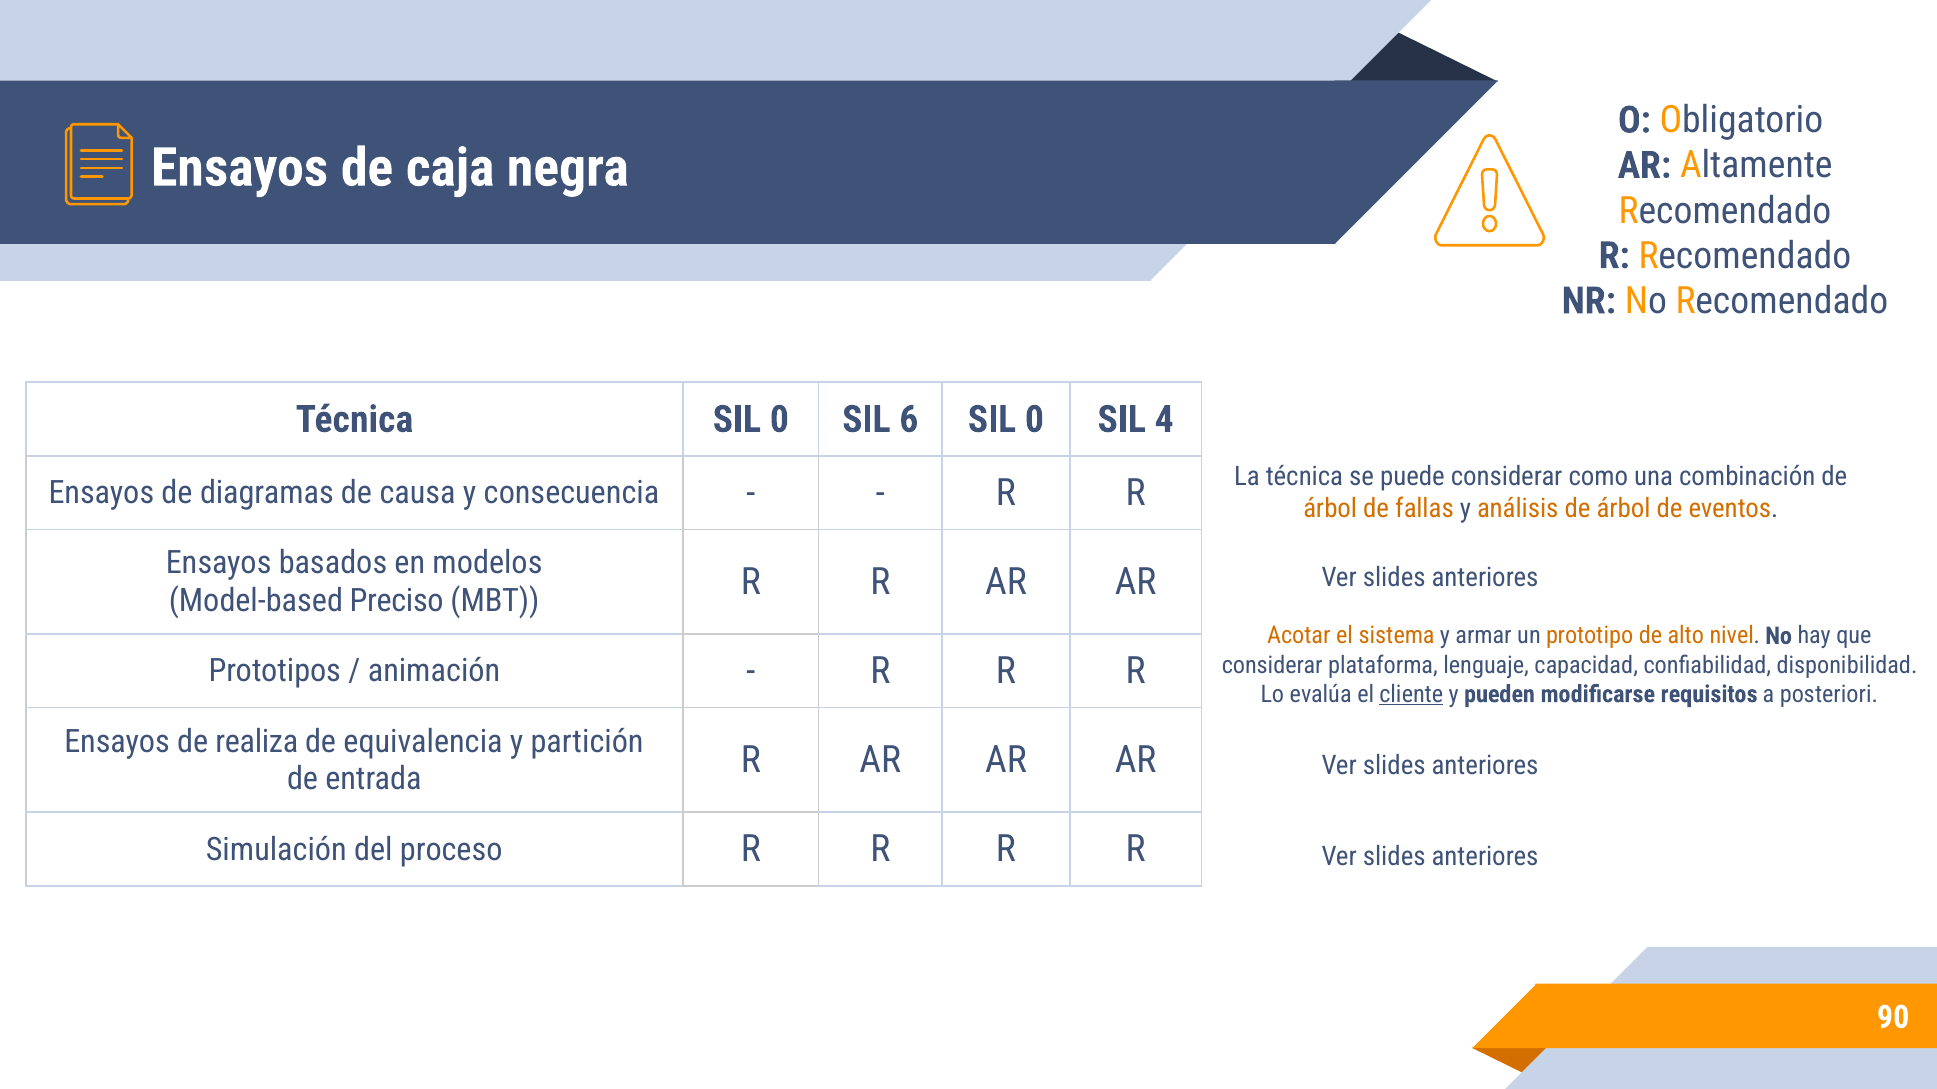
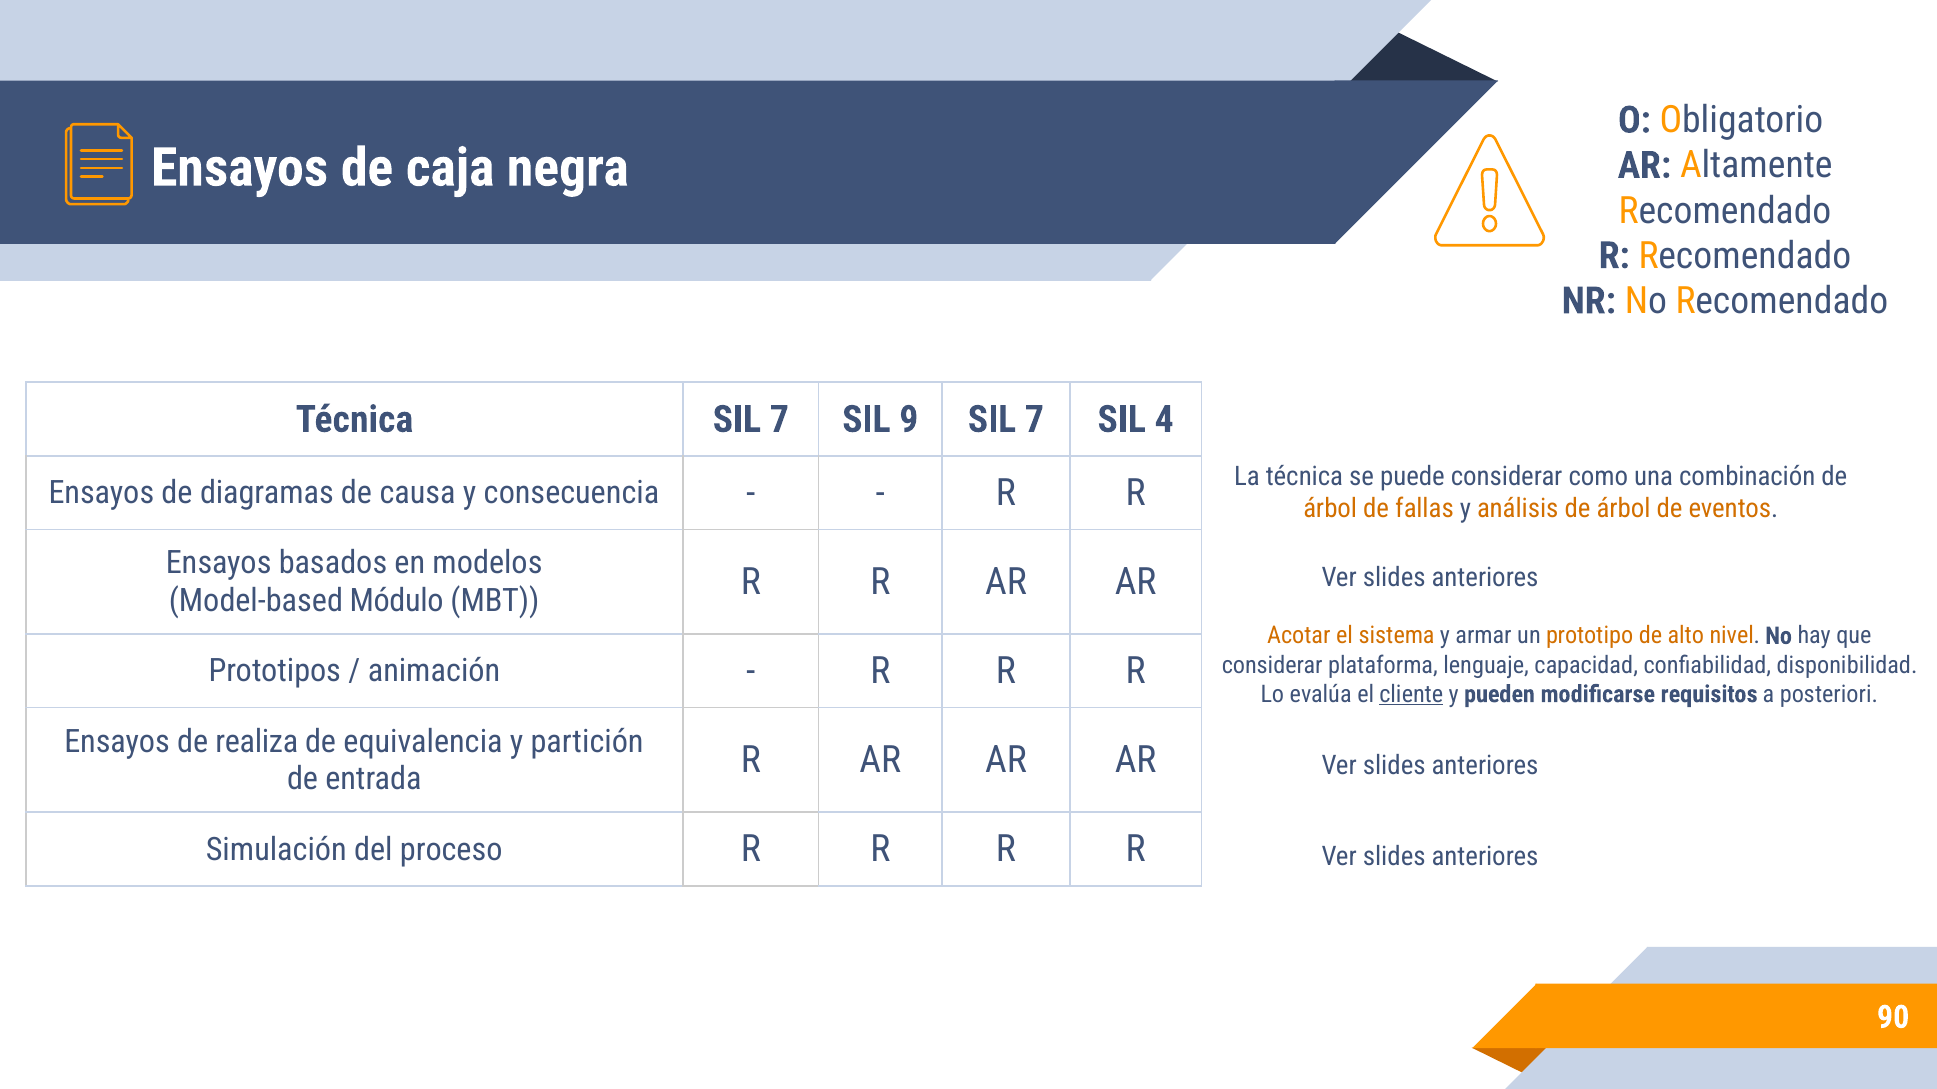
Técnica SIL 0: 0 -> 7
6: 6 -> 9
0 at (1034, 420): 0 -> 7
Preciso: Preciso -> Módulo
